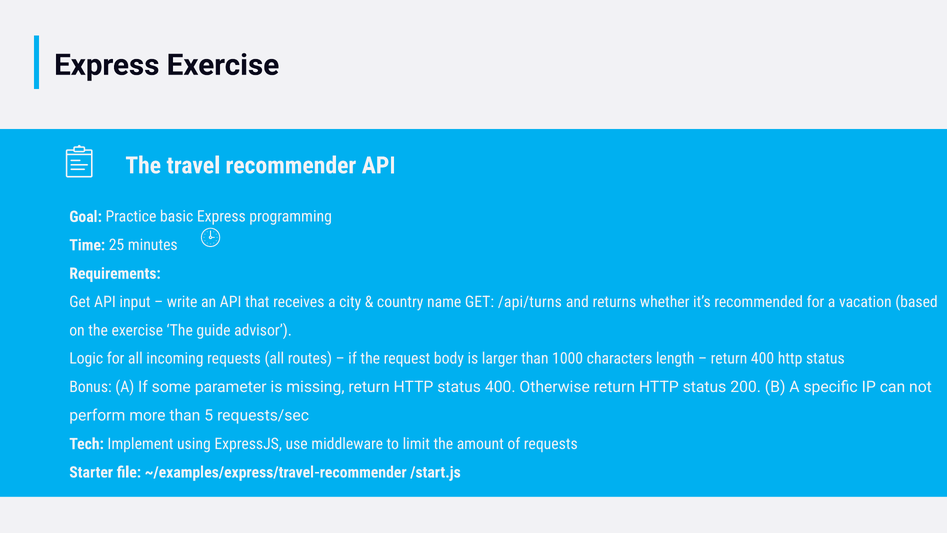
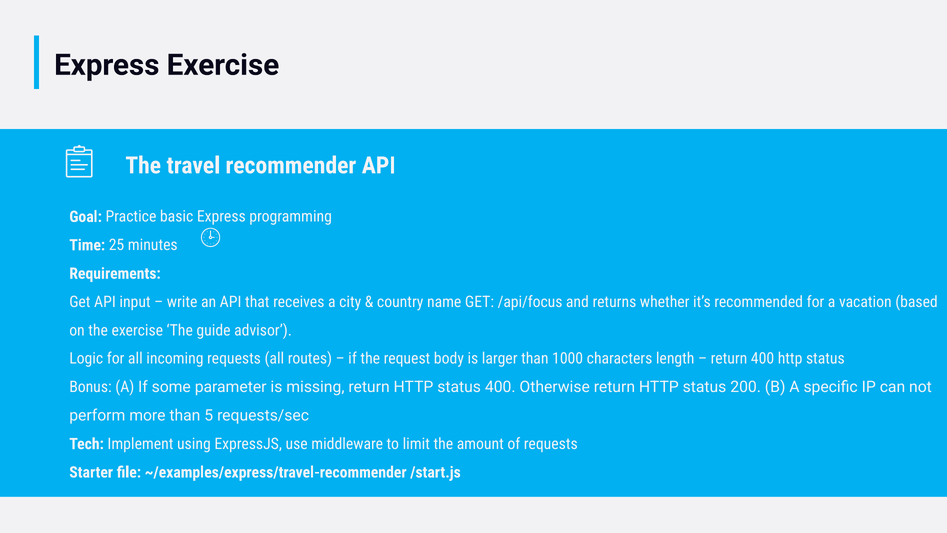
/api/turns: /api/turns -> /api/focus
